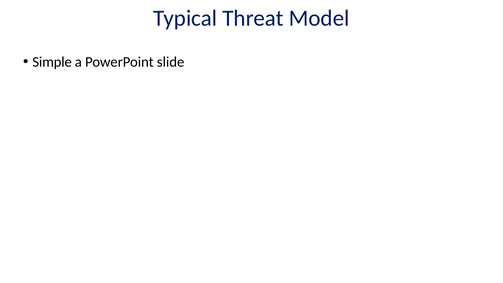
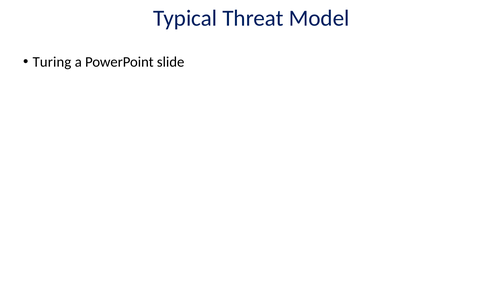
Simple: Simple -> Turing
